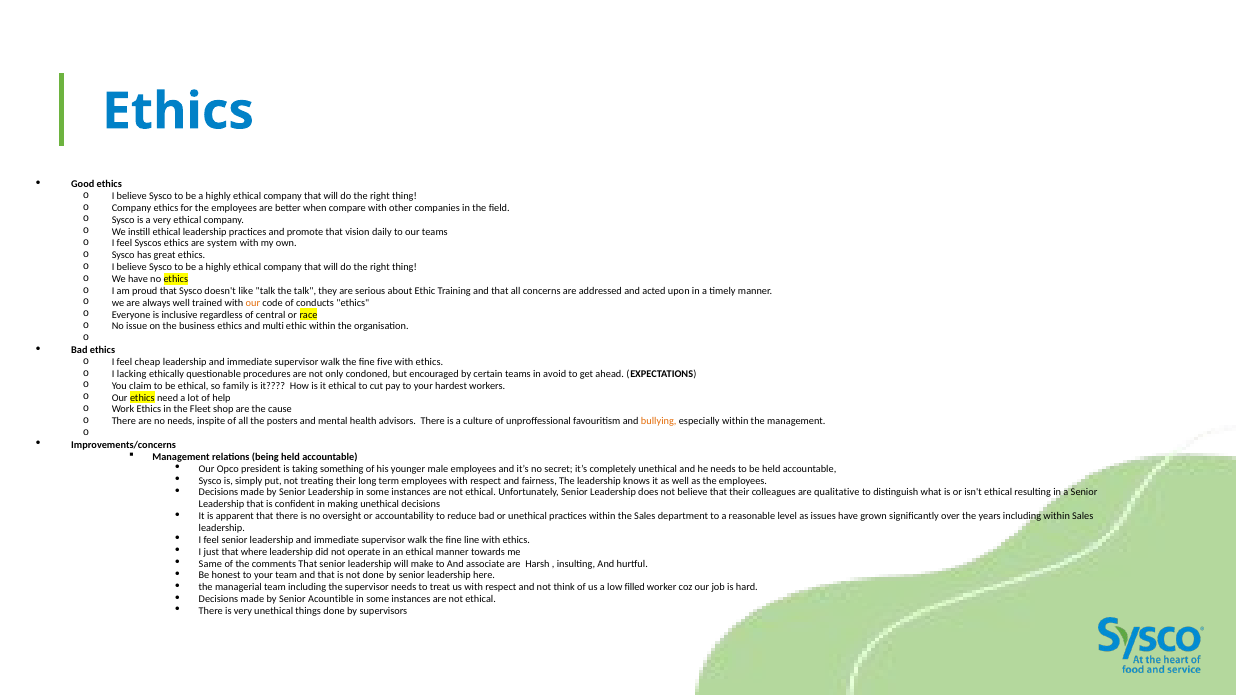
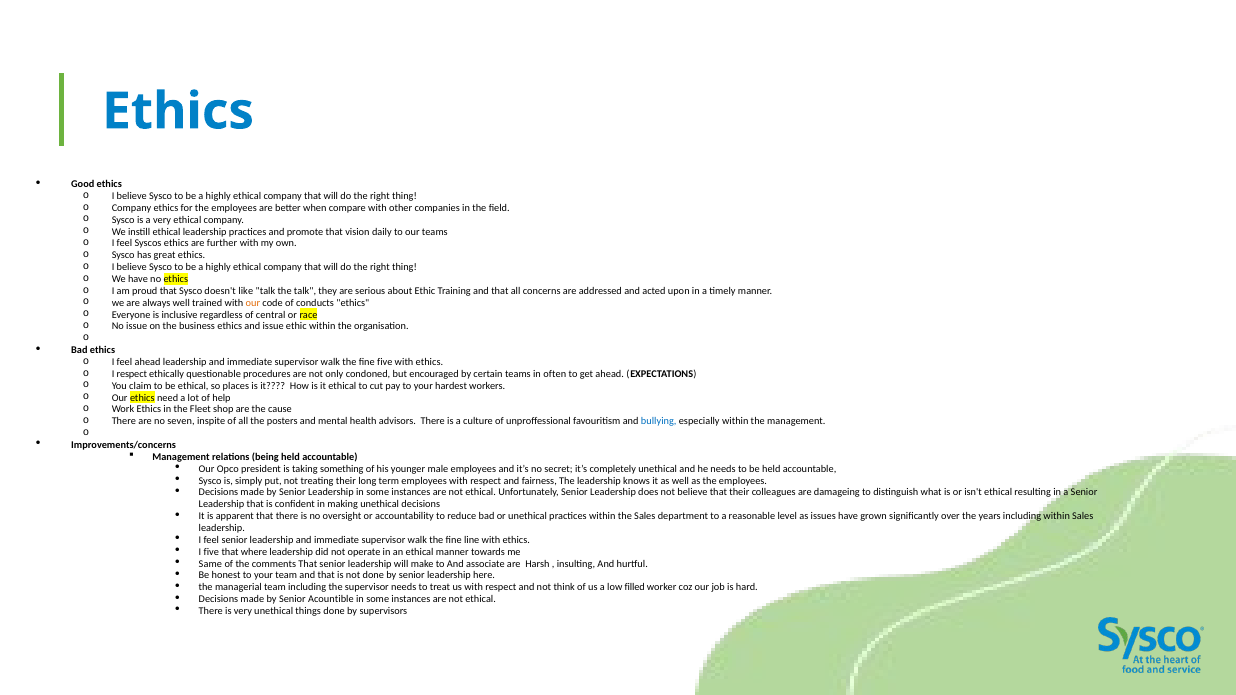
system: system -> further
and multi: multi -> issue
feel cheap: cheap -> ahead
I lacking: lacking -> respect
avoid: avoid -> often
family: family -> places
no needs: needs -> seven
bullying colour: orange -> blue
qualitative: qualitative -> damageing
I just: just -> five
